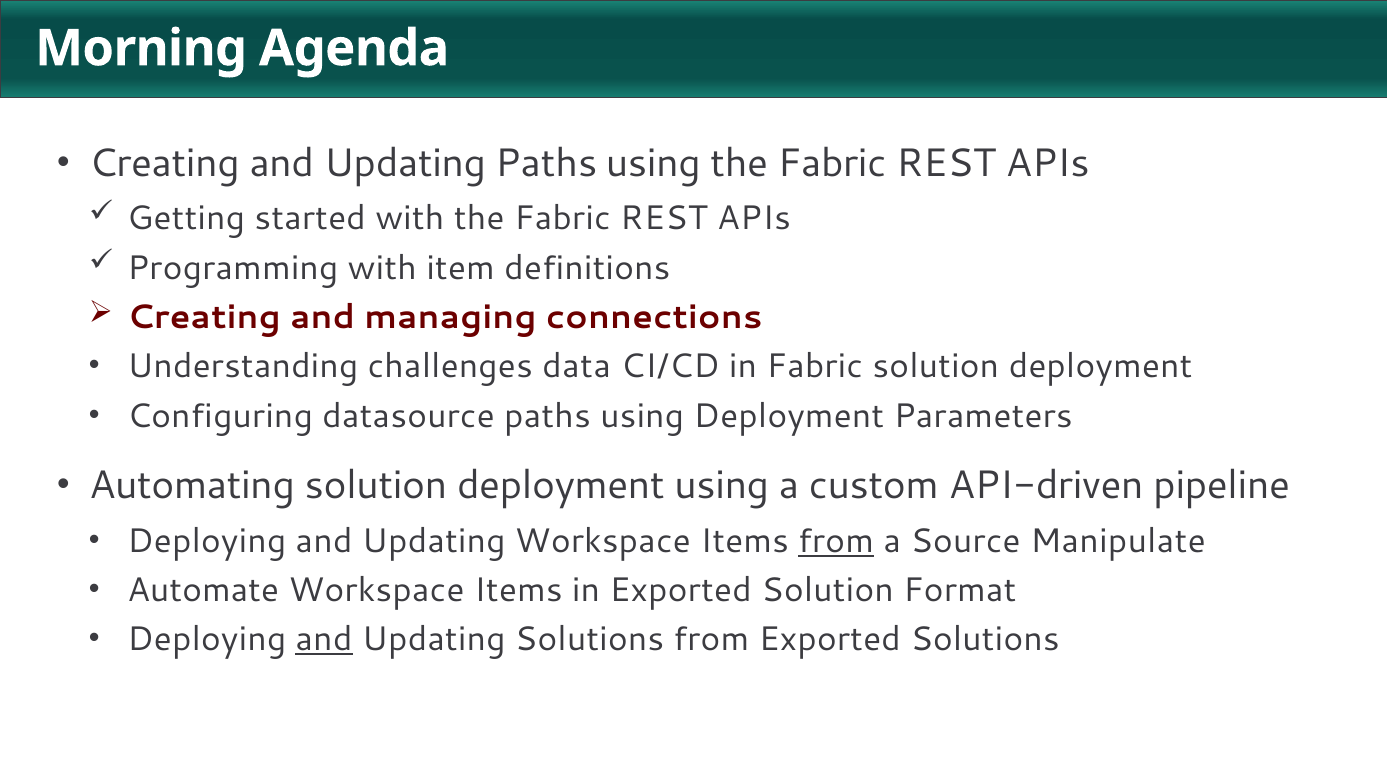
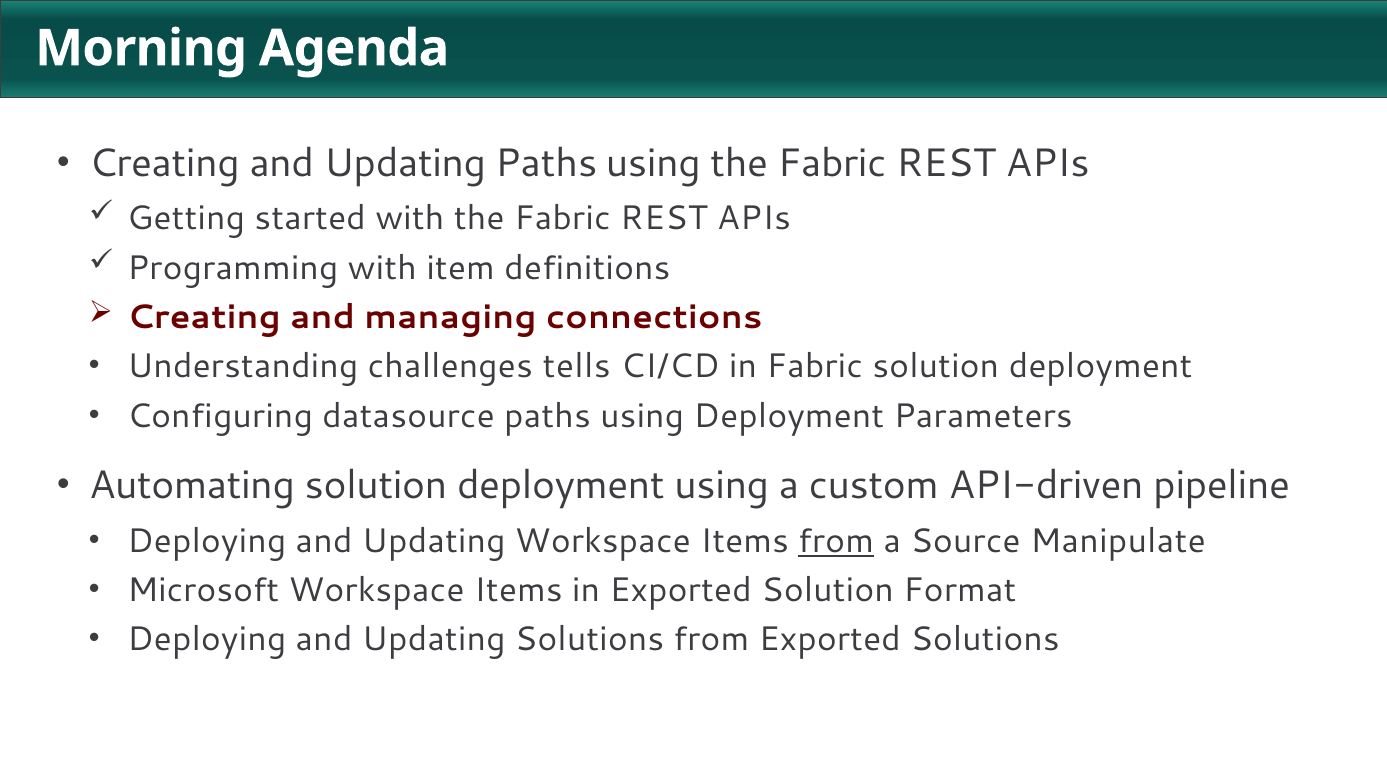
data: data -> tells
Automate: Automate -> Microsoft
and at (324, 640) underline: present -> none
